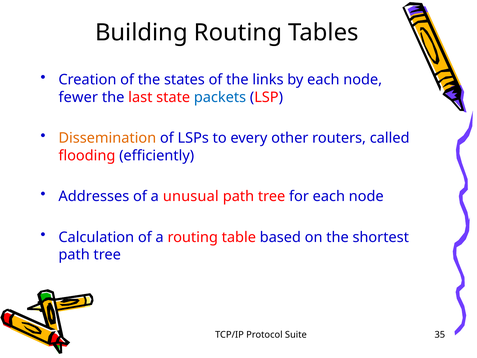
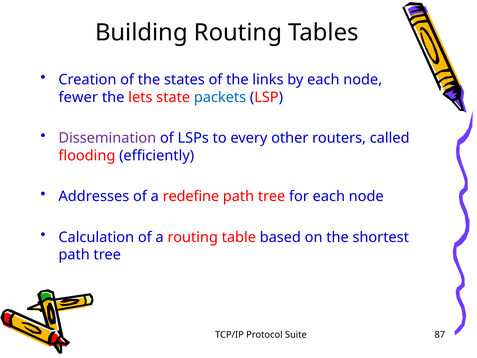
last: last -> lets
Dissemination colour: orange -> purple
unusual: unusual -> redefine
35: 35 -> 87
